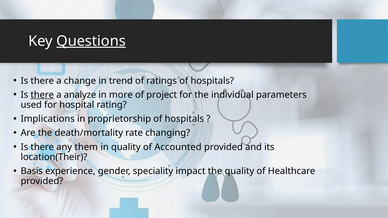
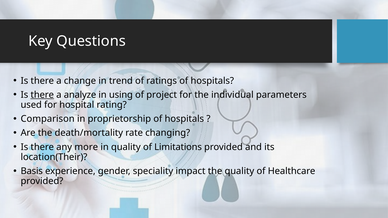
Questions underline: present -> none
more: more -> using
Implications: Implications -> Comparison
them: them -> more
Accounted: Accounted -> Limitations
